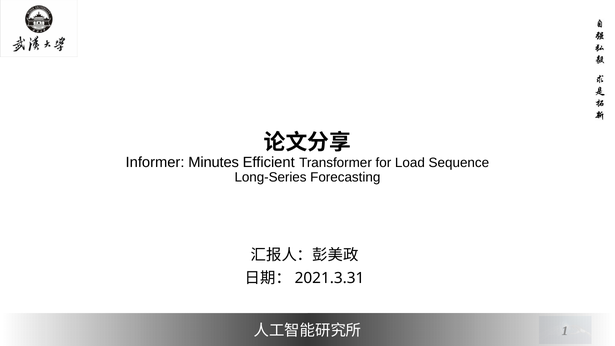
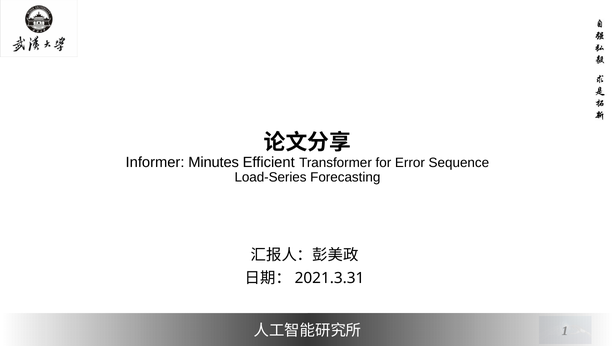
Load: Load -> Error
Long-Series: Long-Series -> Load-Series
